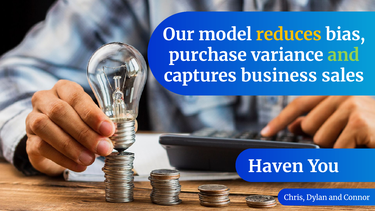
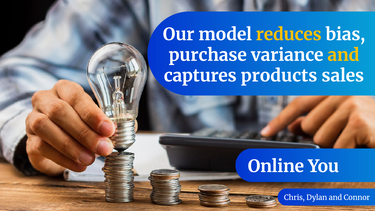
and at (343, 55) colour: light green -> yellow
business: business -> products
Haven: Haven -> Online
